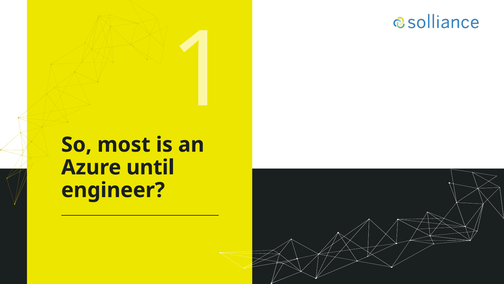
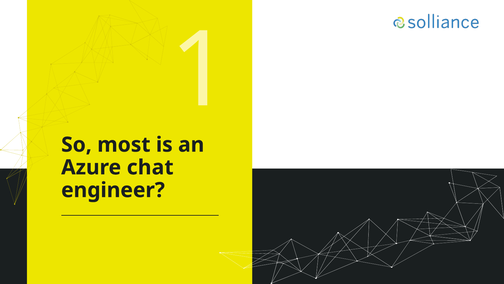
until: until -> chat
